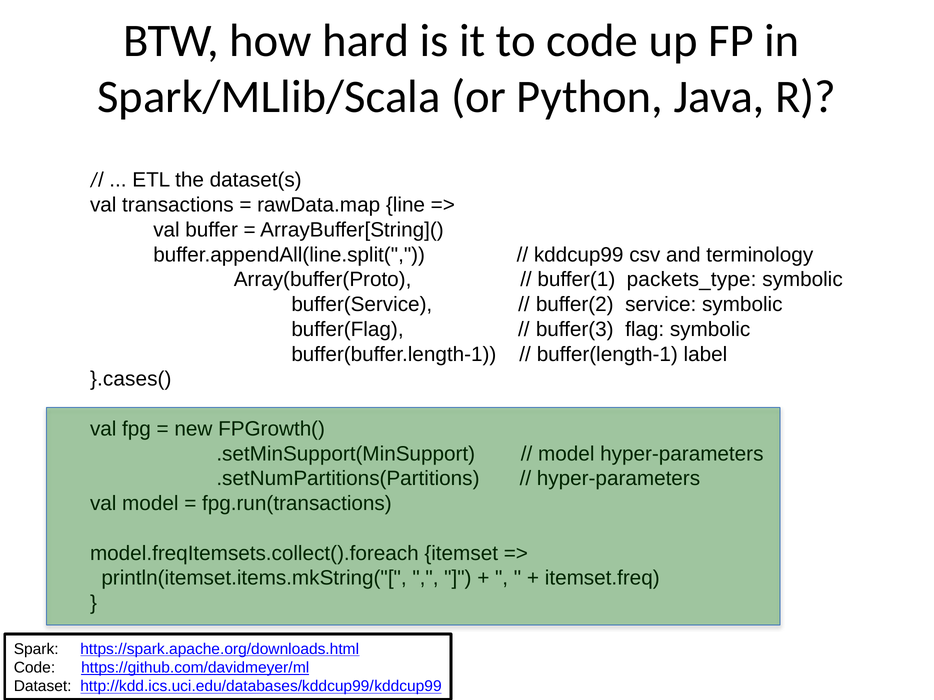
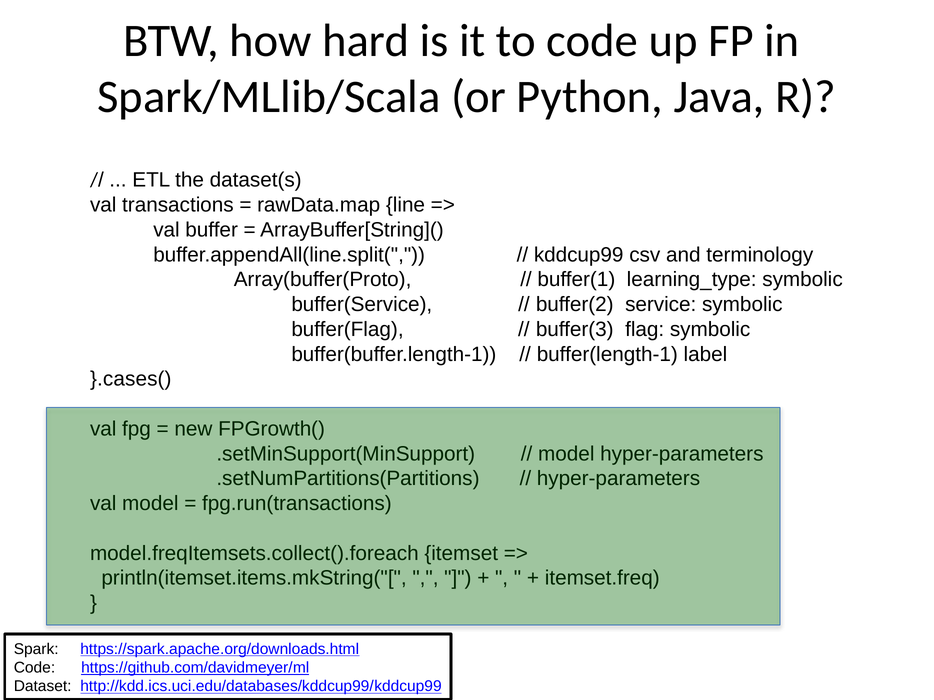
packets_type: packets_type -> learning_type
